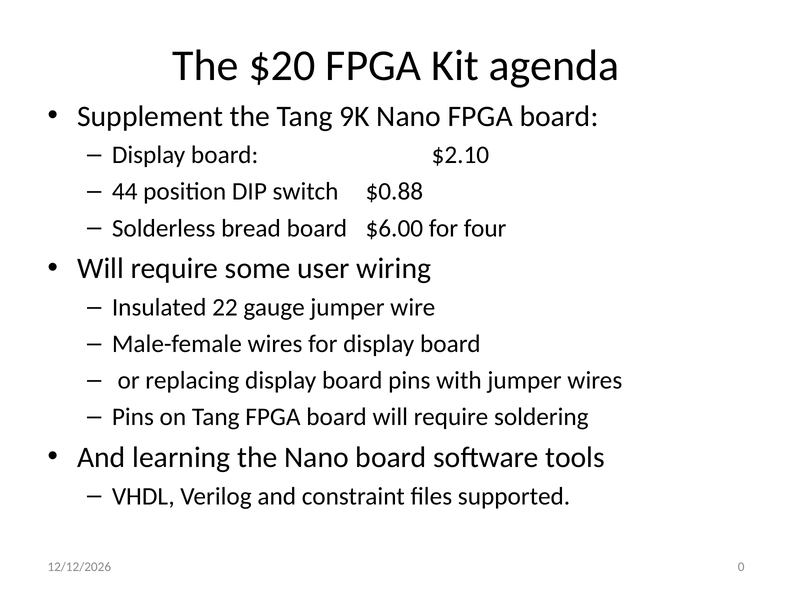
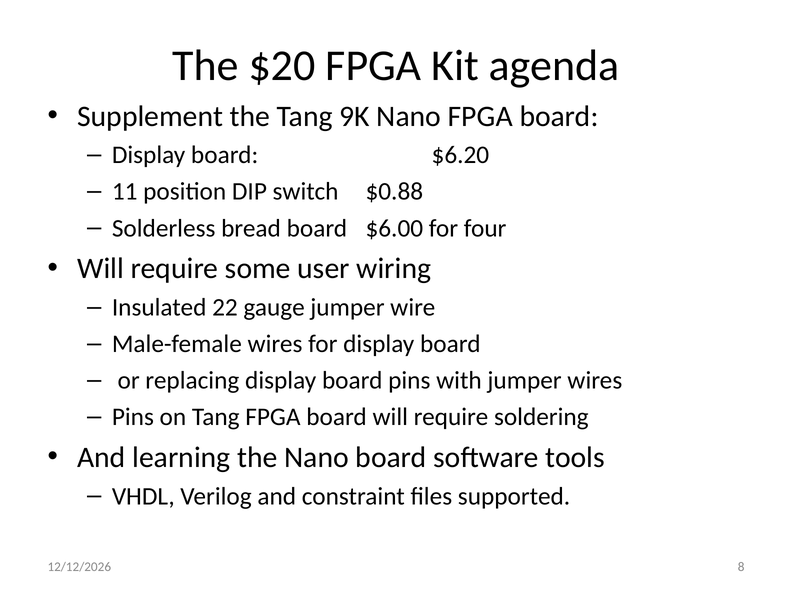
$2.10: $2.10 -> $6.20
44: 44 -> 11
0: 0 -> 8
